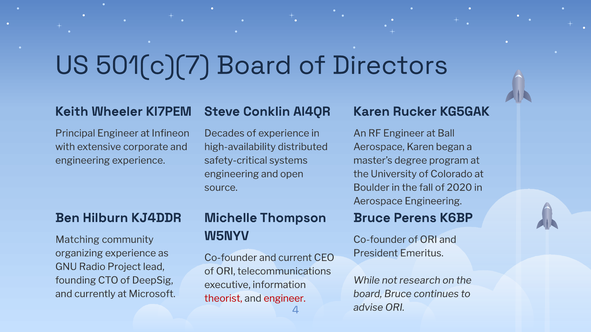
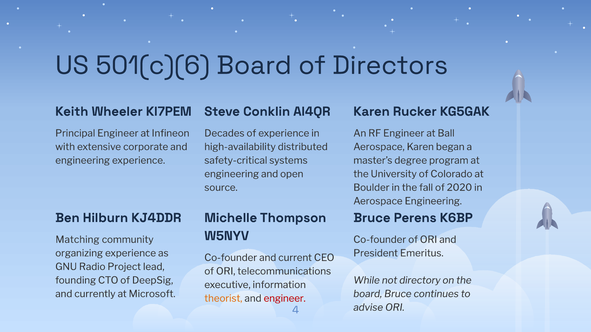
501(c)(7: 501(c)(7 -> 501(c)(6
research: research -> directory
theorist colour: red -> orange
